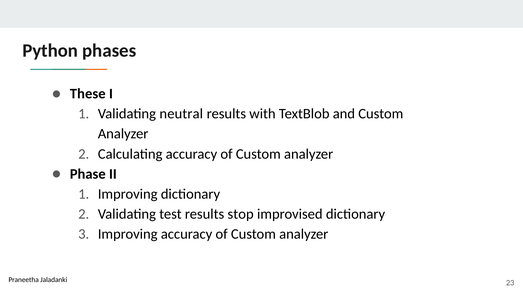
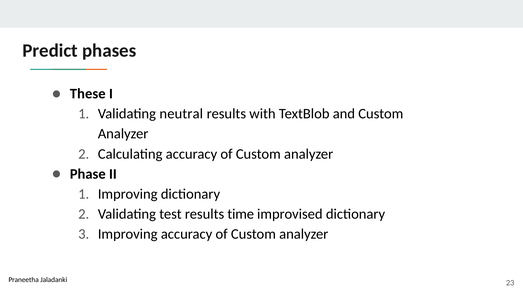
Python: Python -> Predict
stop: stop -> time
